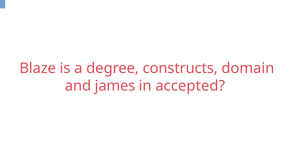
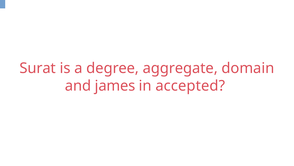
Blaze: Blaze -> Surat
constructs: constructs -> aggregate
